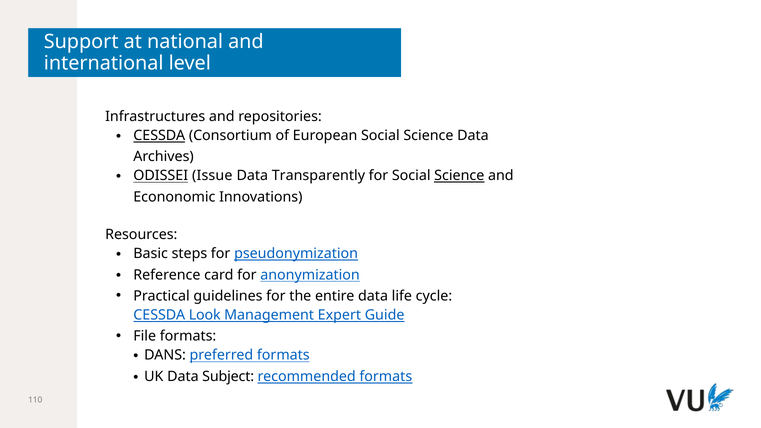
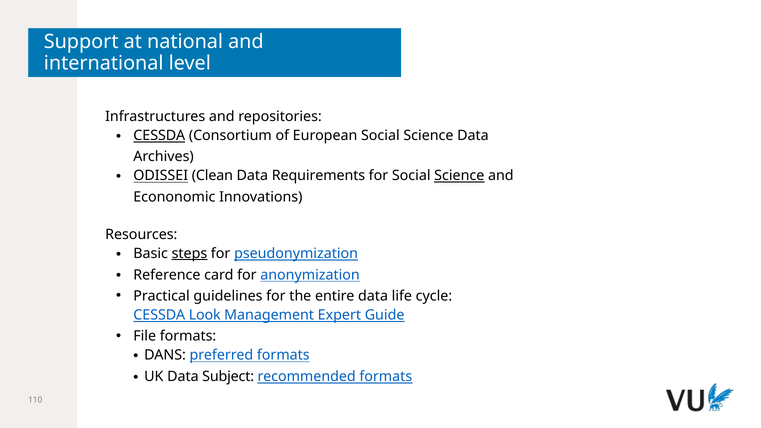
Issue: Issue -> Clean
Transparently: Transparently -> Requirements
steps underline: none -> present
